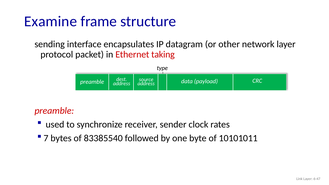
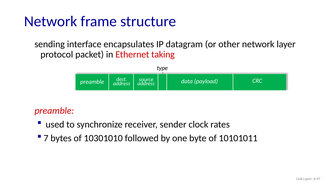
Examine at (51, 21): Examine -> Network
83385540: 83385540 -> 10301010
